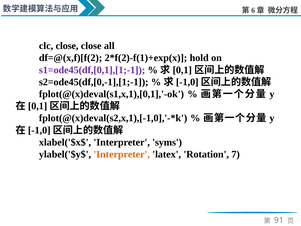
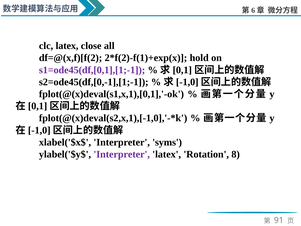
clc close: close -> latex
Interpreter at (122, 154) colour: orange -> purple
7: 7 -> 8
